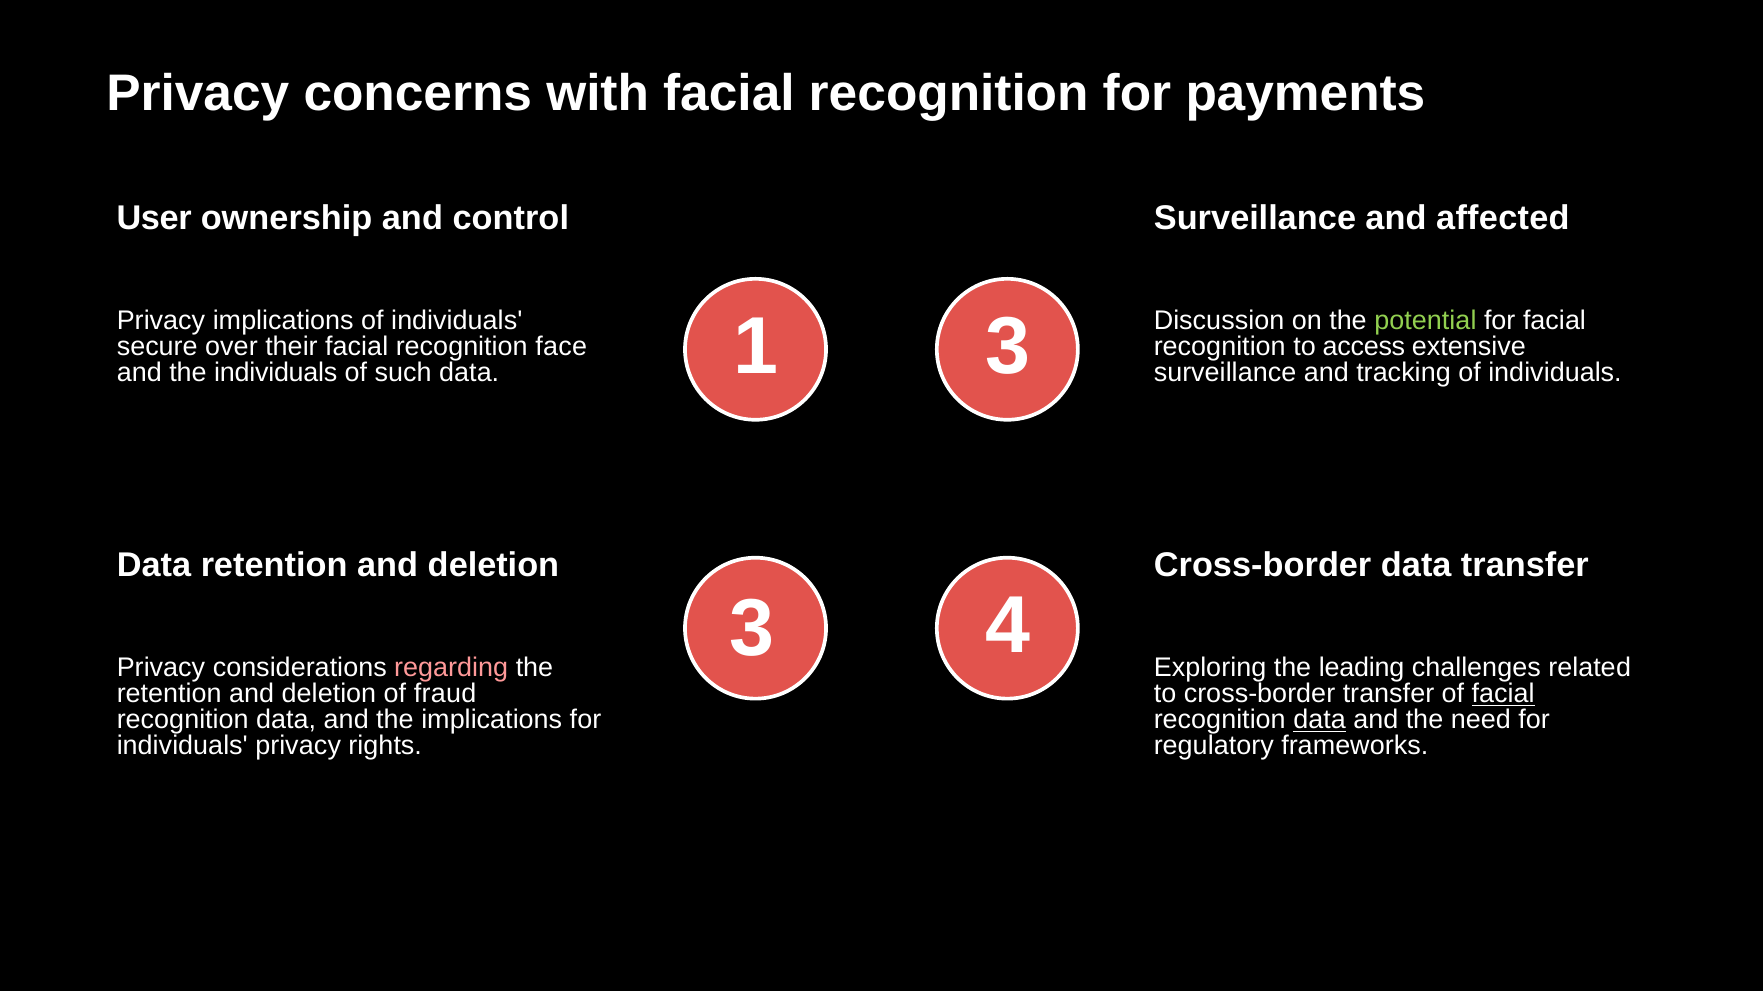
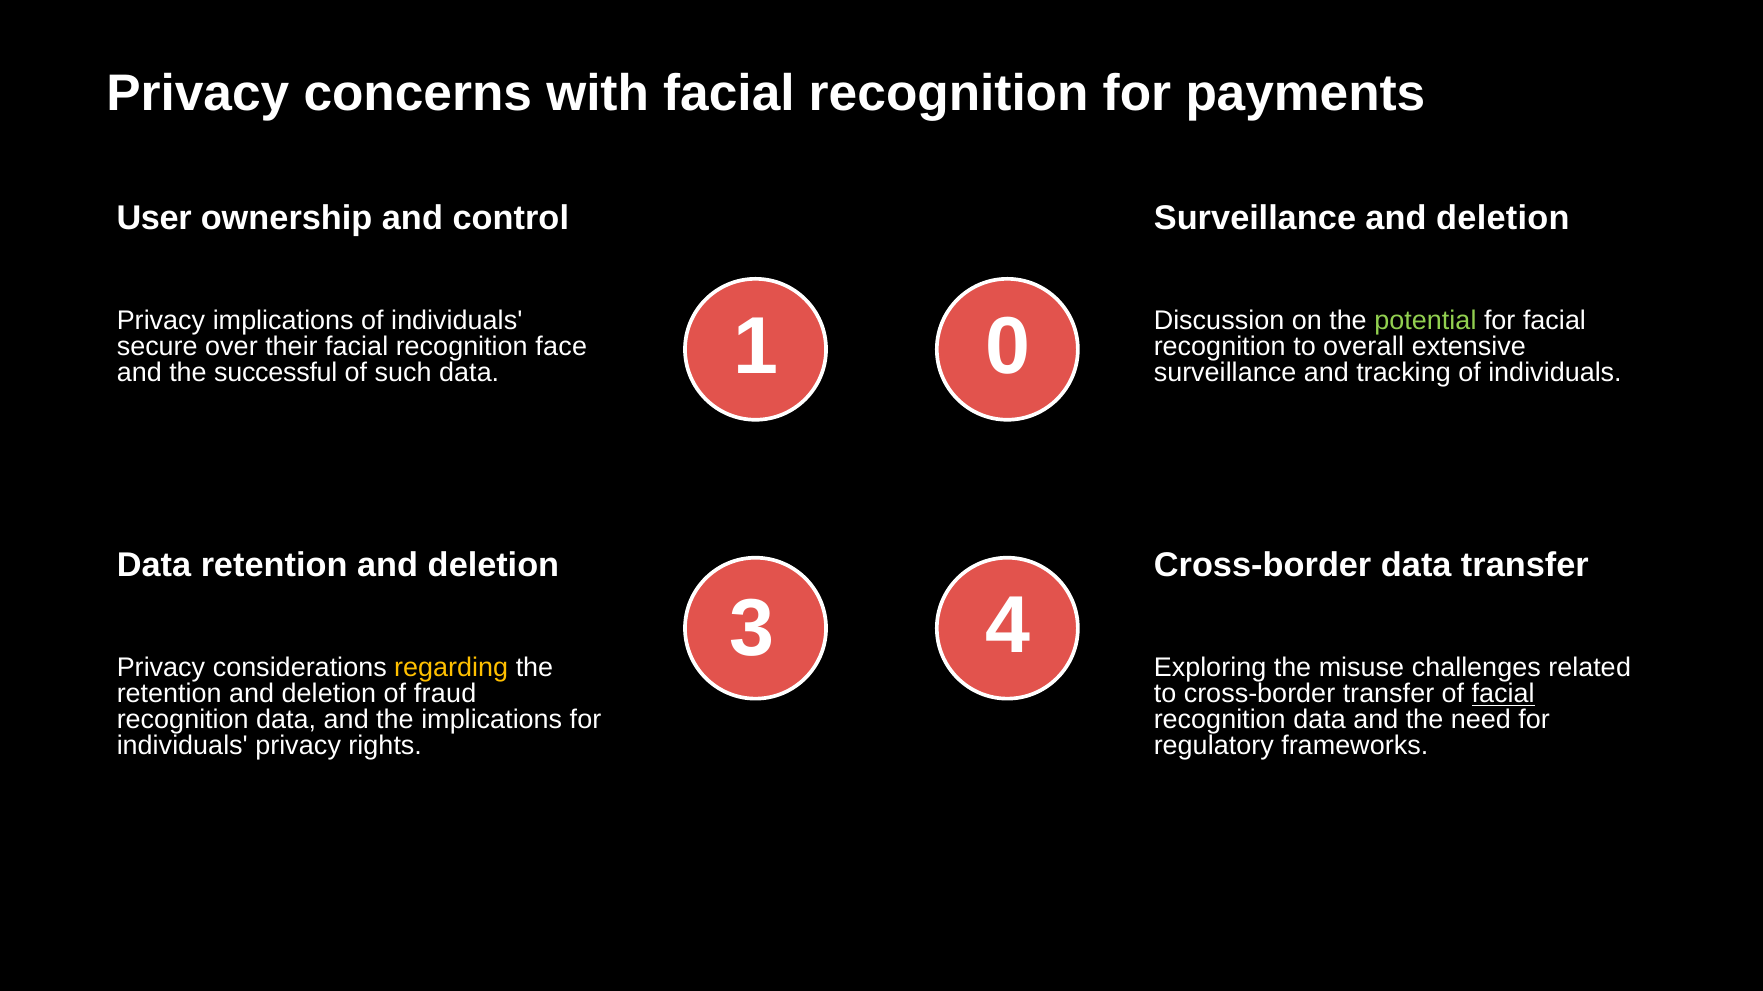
Surveillance and affected: affected -> deletion
access: access -> overall
the individuals: individuals -> successful
data 3: 3 -> 0
regarding colour: pink -> yellow
leading: leading -> misuse
data at (1320, 720) underline: present -> none
